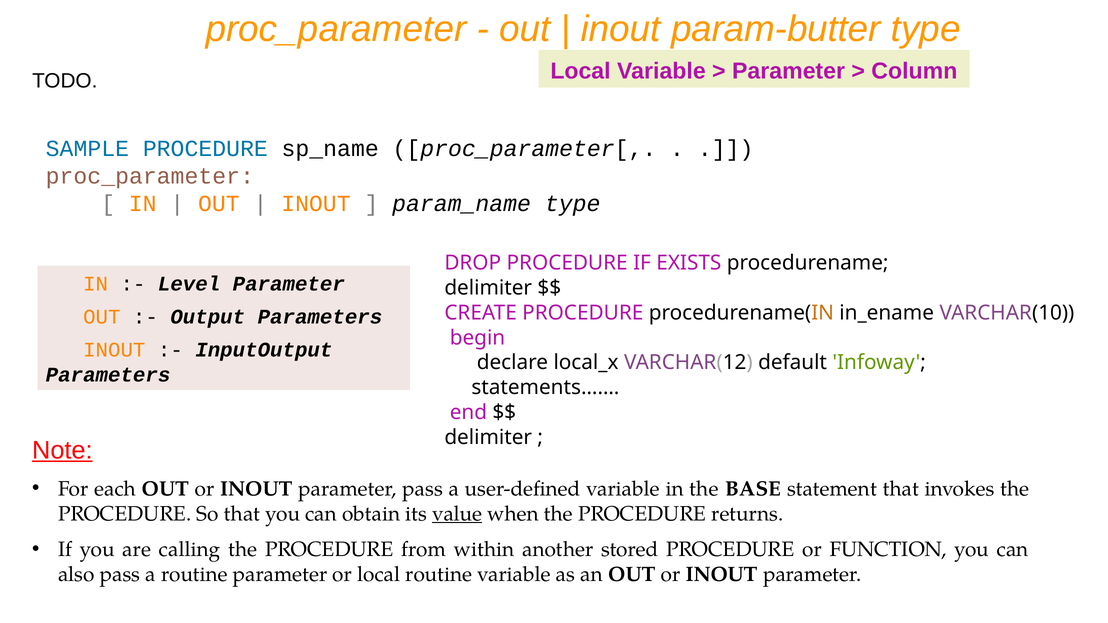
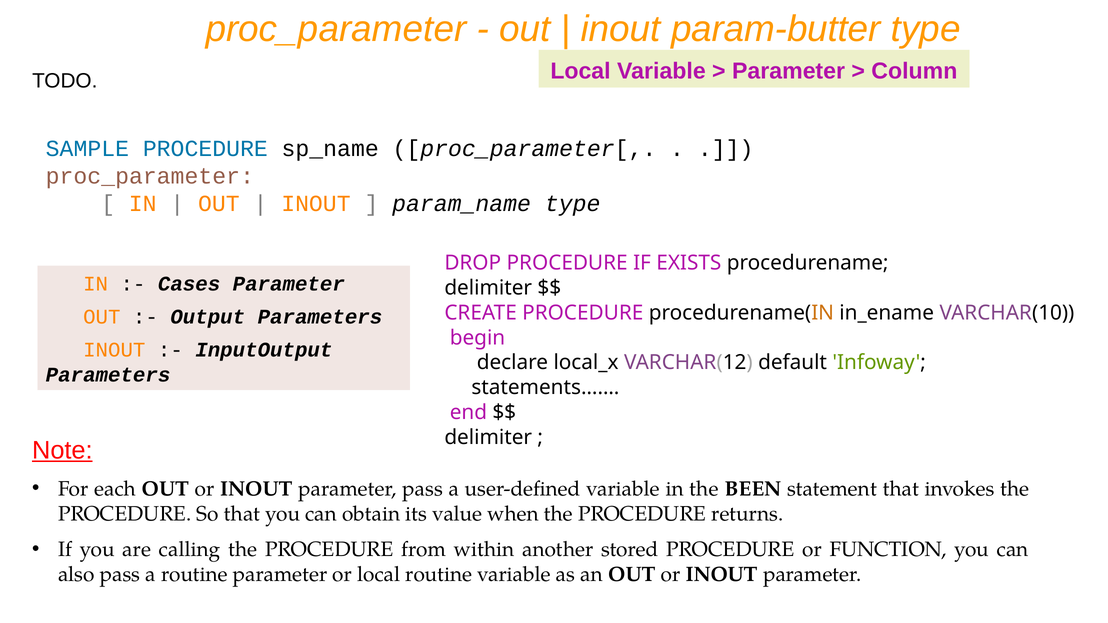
Level: Level -> Cases
BASE: BASE -> BEEN
value underline: present -> none
